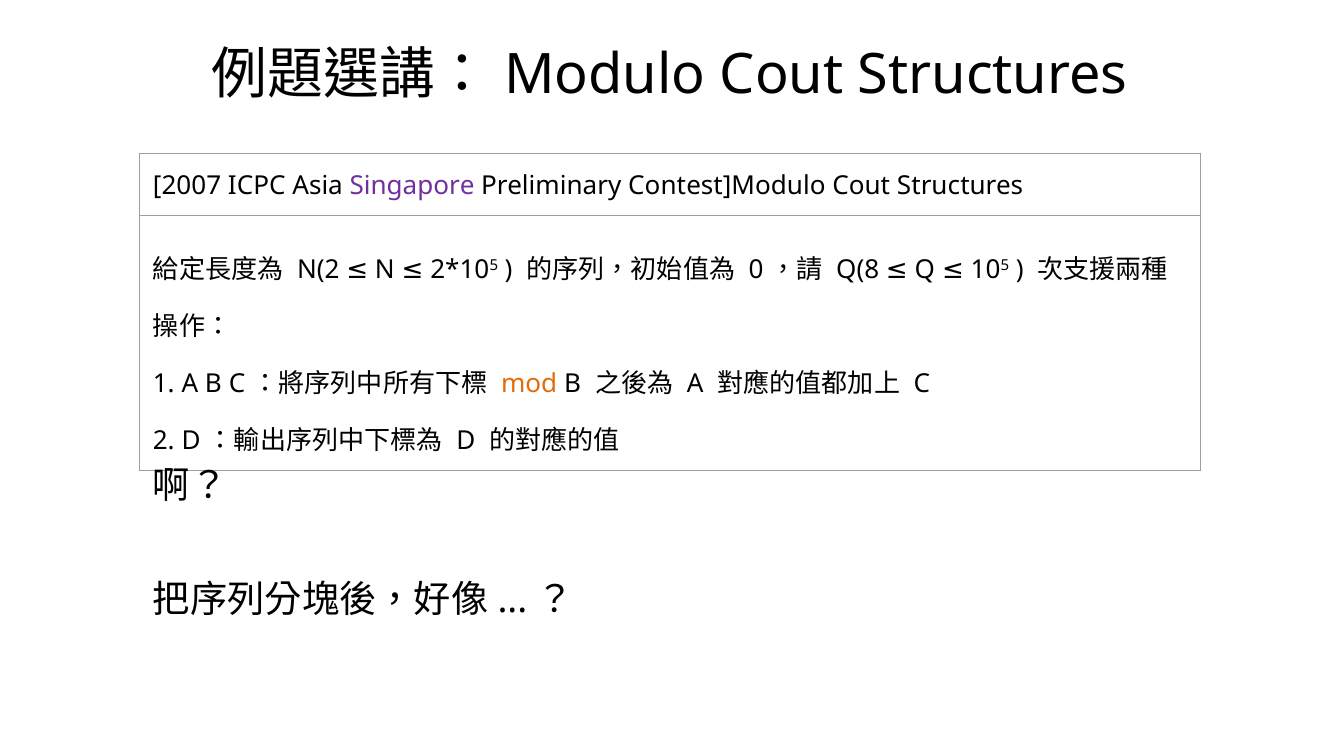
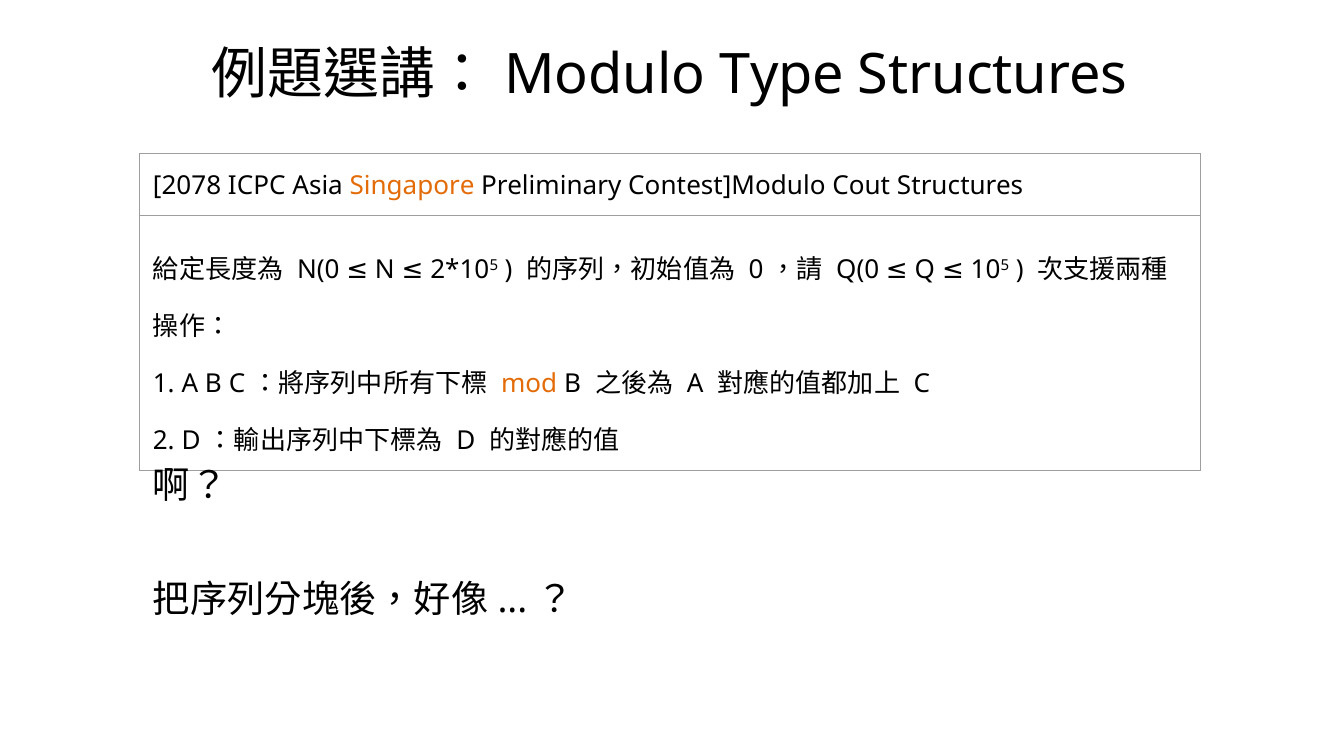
Cout at (782, 75): Cout -> Type
2007: 2007 -> 2078
Singapore colour: purple -> orange
Q(8: Q(8 -> Q(0
N(2: N(2 -> N(0
